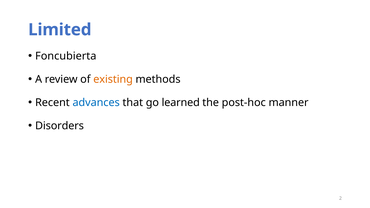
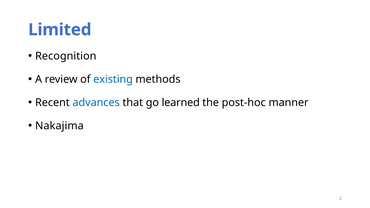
Foncubierta: Foncubierta -> Recognition
existing colour: orange -> blue
Disorders: Disorders -> Nakajima
